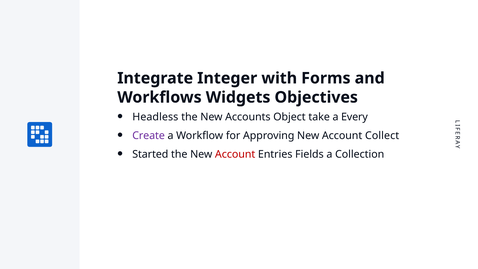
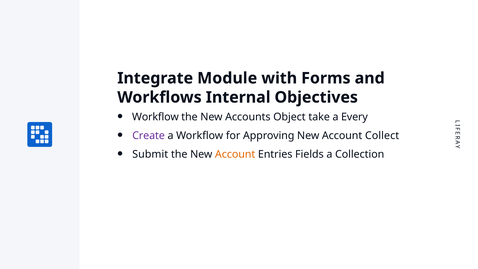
Integer: Integer -> Module
Widgets: Widgets -> Internal
Headless at (155, 117): Headless -> Workflow
Started: Started -> Submit
Account at (235, 154) colour: red -> orange
